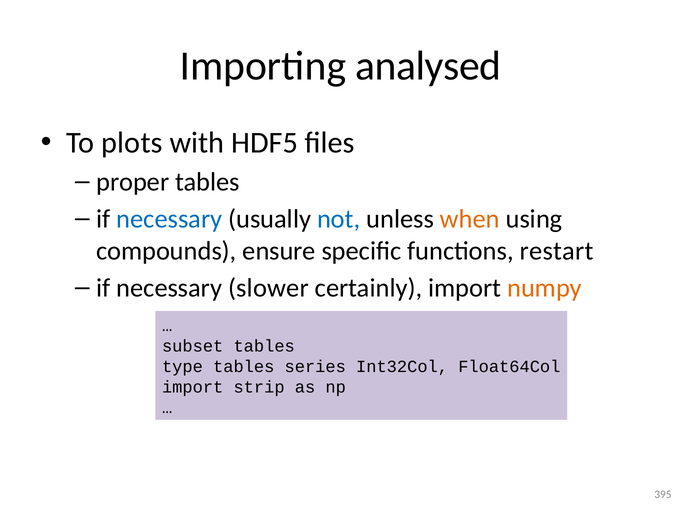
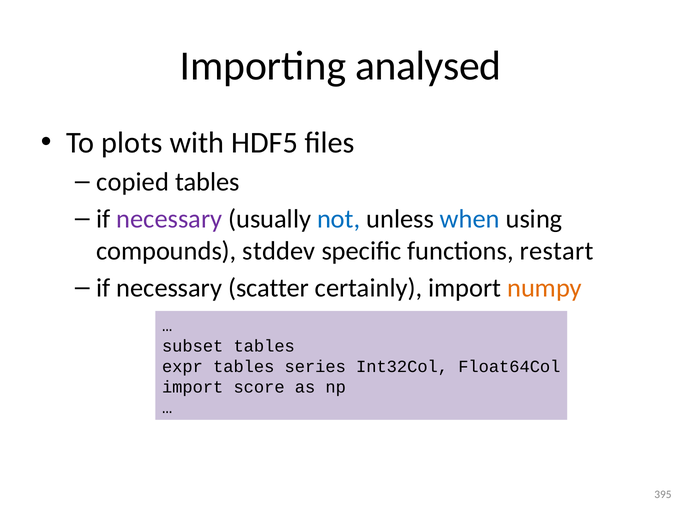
proper: proper -> copied
necessary at (169, 219) colour: blue -> purple
when colour: orange -> blue
ensure: ensure -> stddev
slower: slower -> scatter
type: type -> expr
strip: strip -> score
